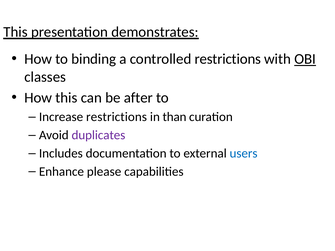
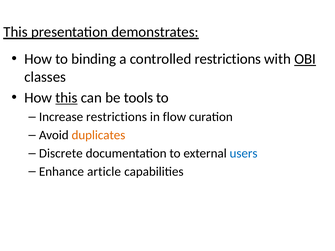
this at (66, 98) underline: none -> present
after: after -> tools
than: than -> flow
duplicates colour: purple -> orange
Includes: Includes -> Discrete
please: please -> article
